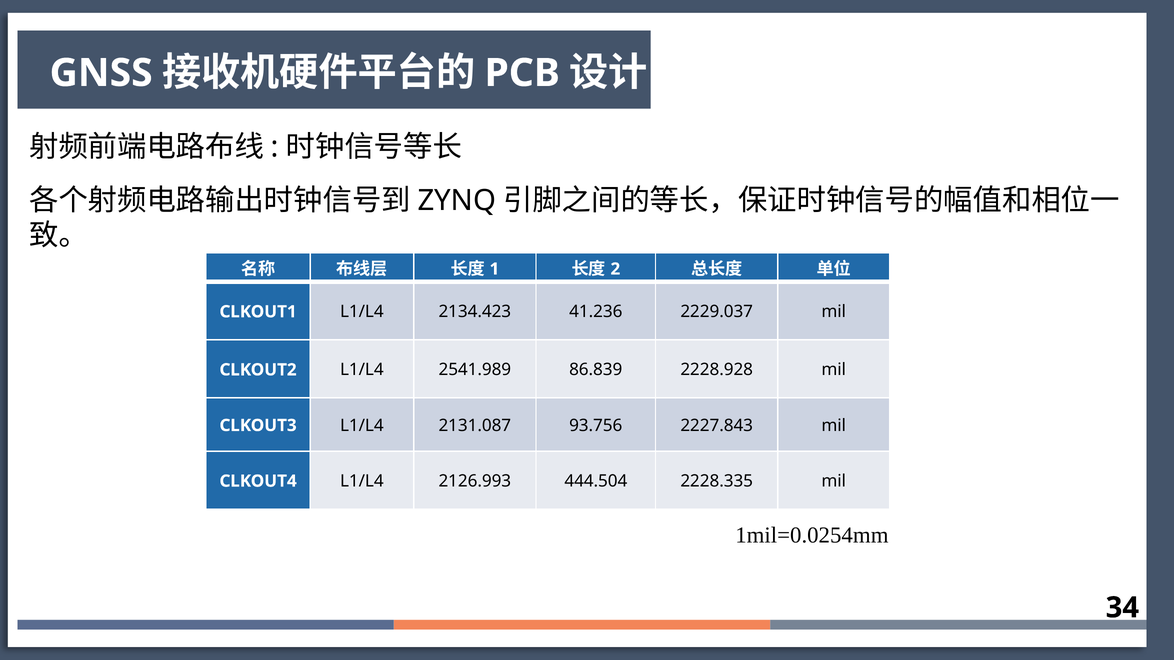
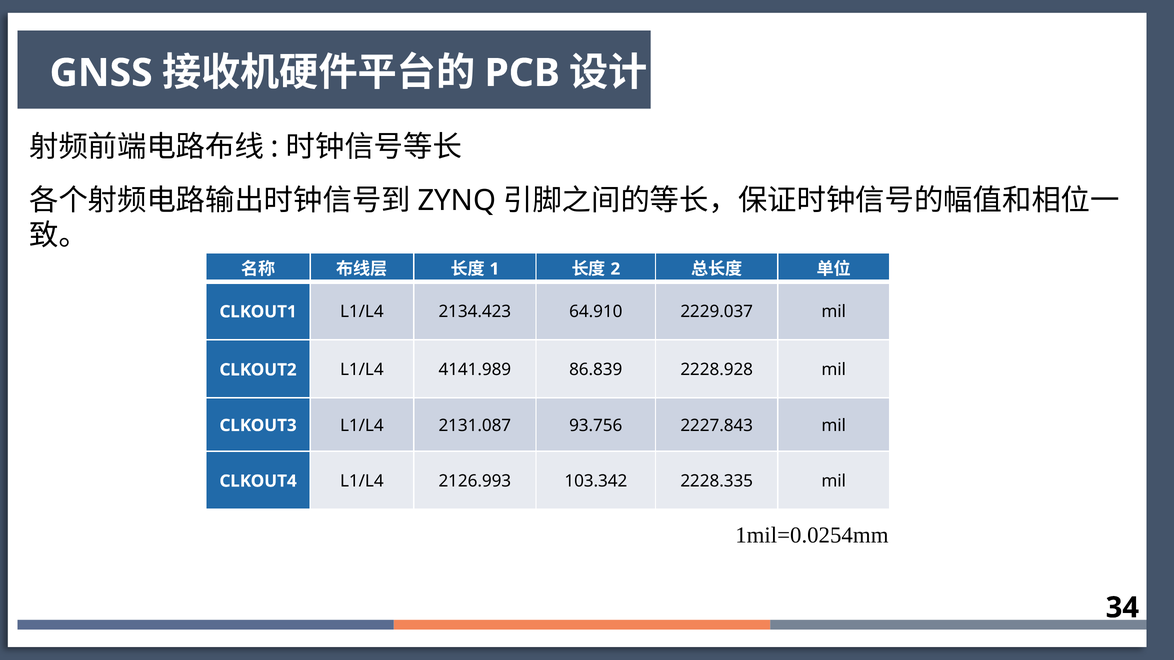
41.236: 41.236 -> 64.910
2541.989: 2541.989 -> 4141.989
444.504: 444.504 -> 103.342
